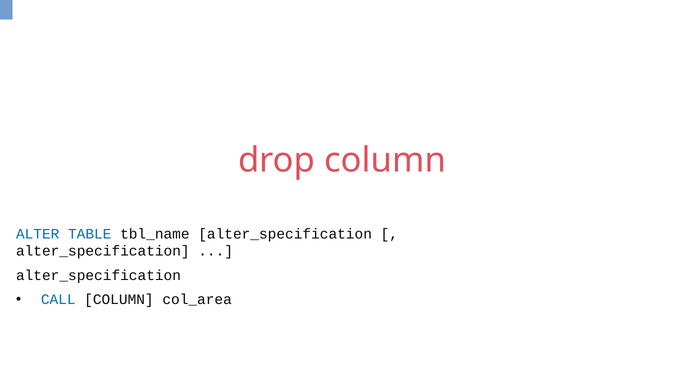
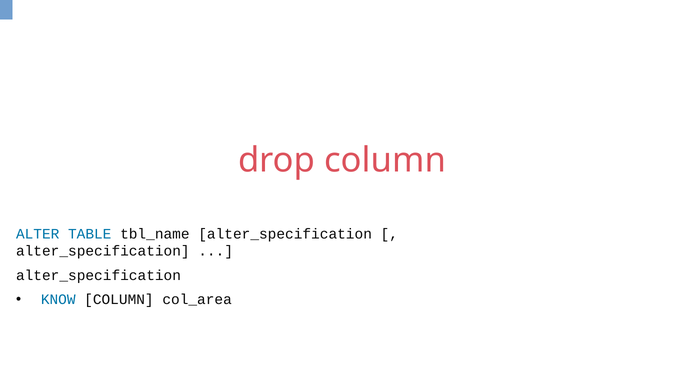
CALL: CALL -> KNOW
